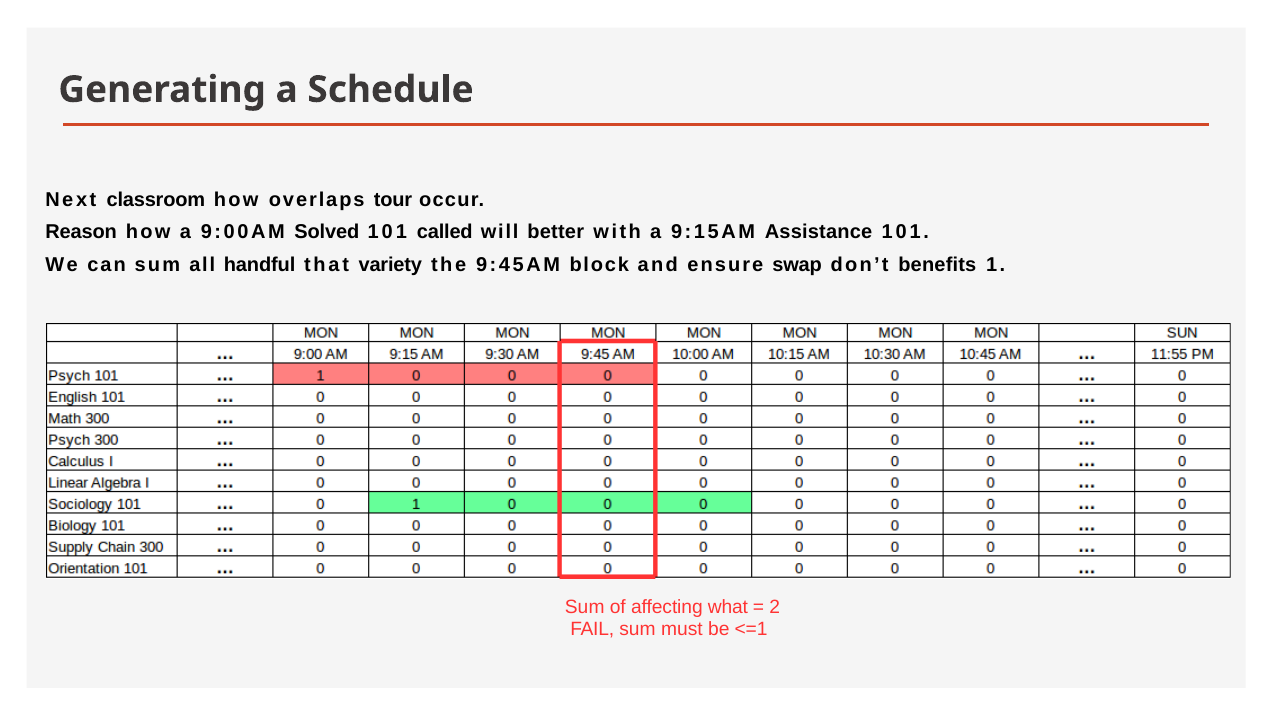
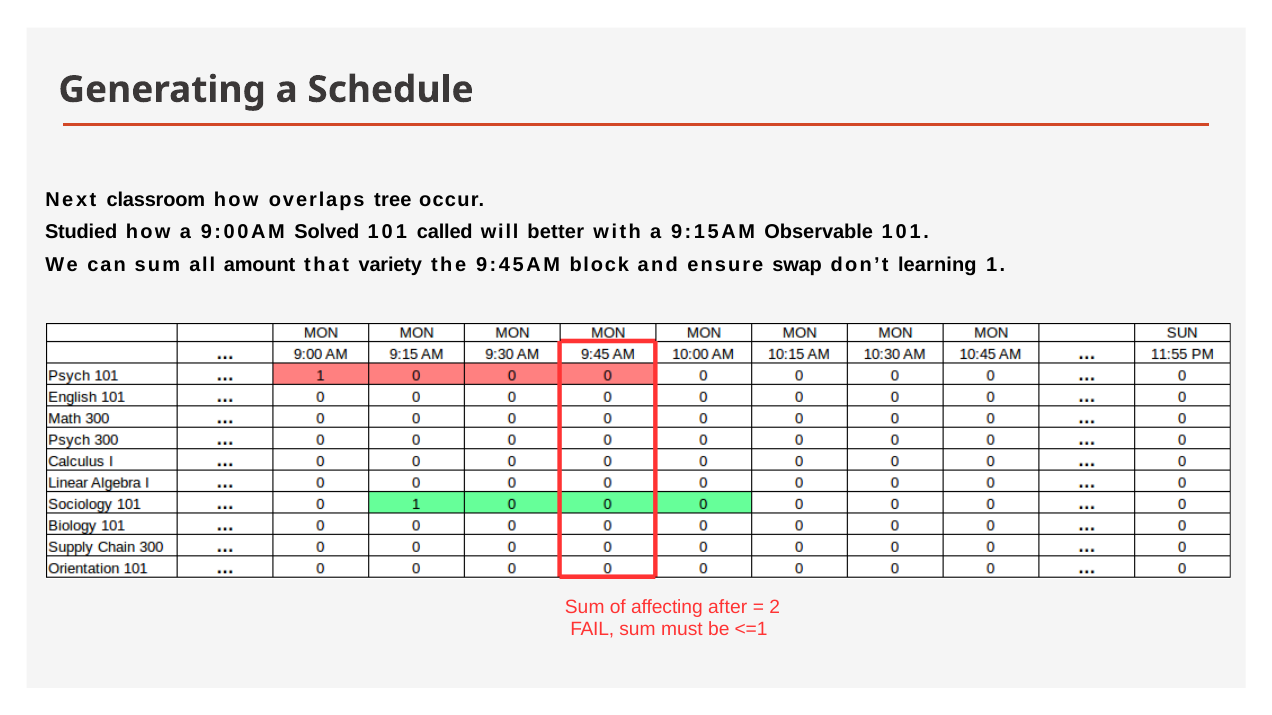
tour: tour -> tree
Reason: Reason -> Studied
Assistance: Assistance -> Observable
handful: handful -> amount
benefits: benefits -> learning
what: what -> after
